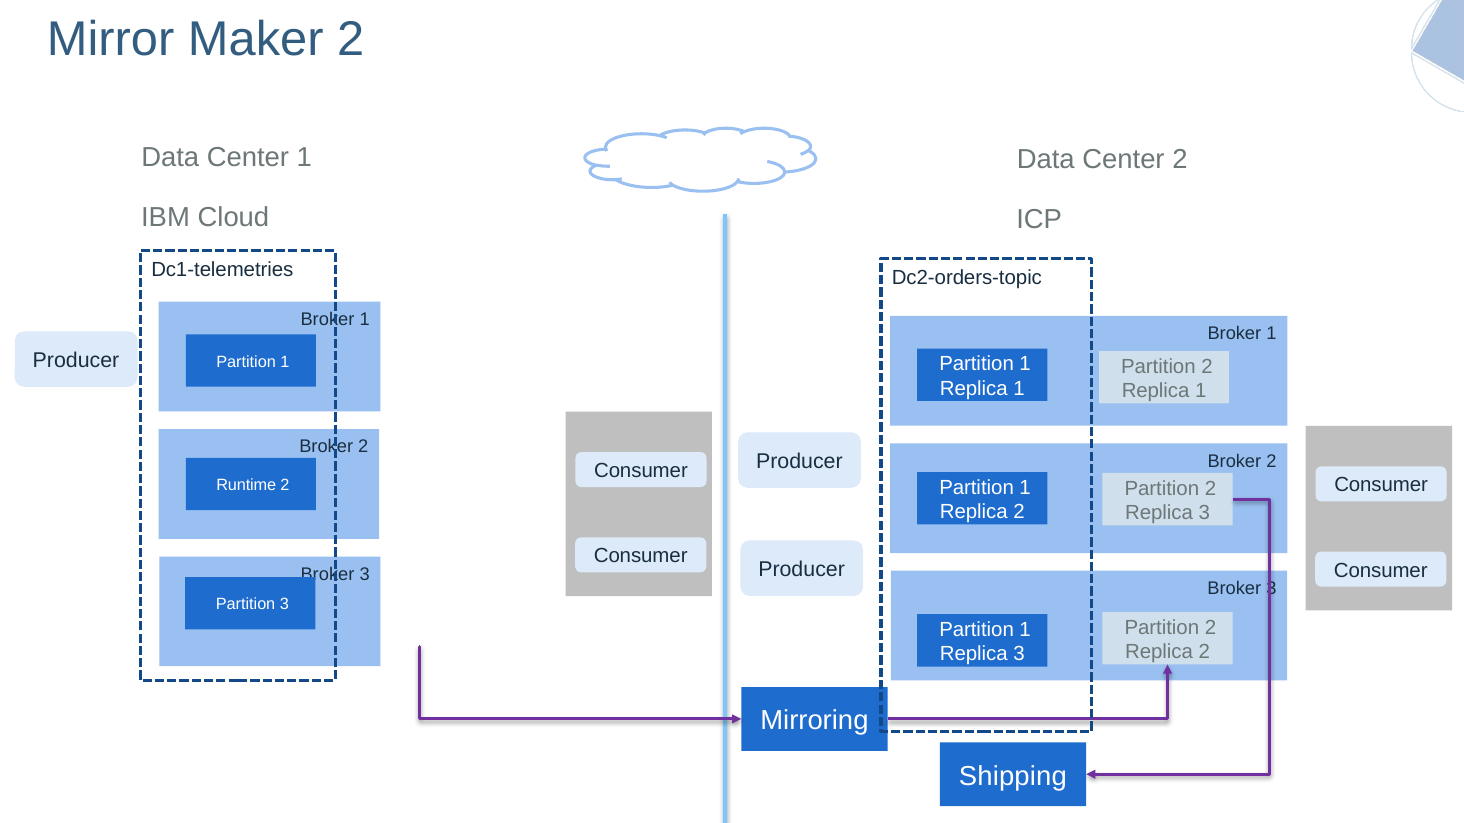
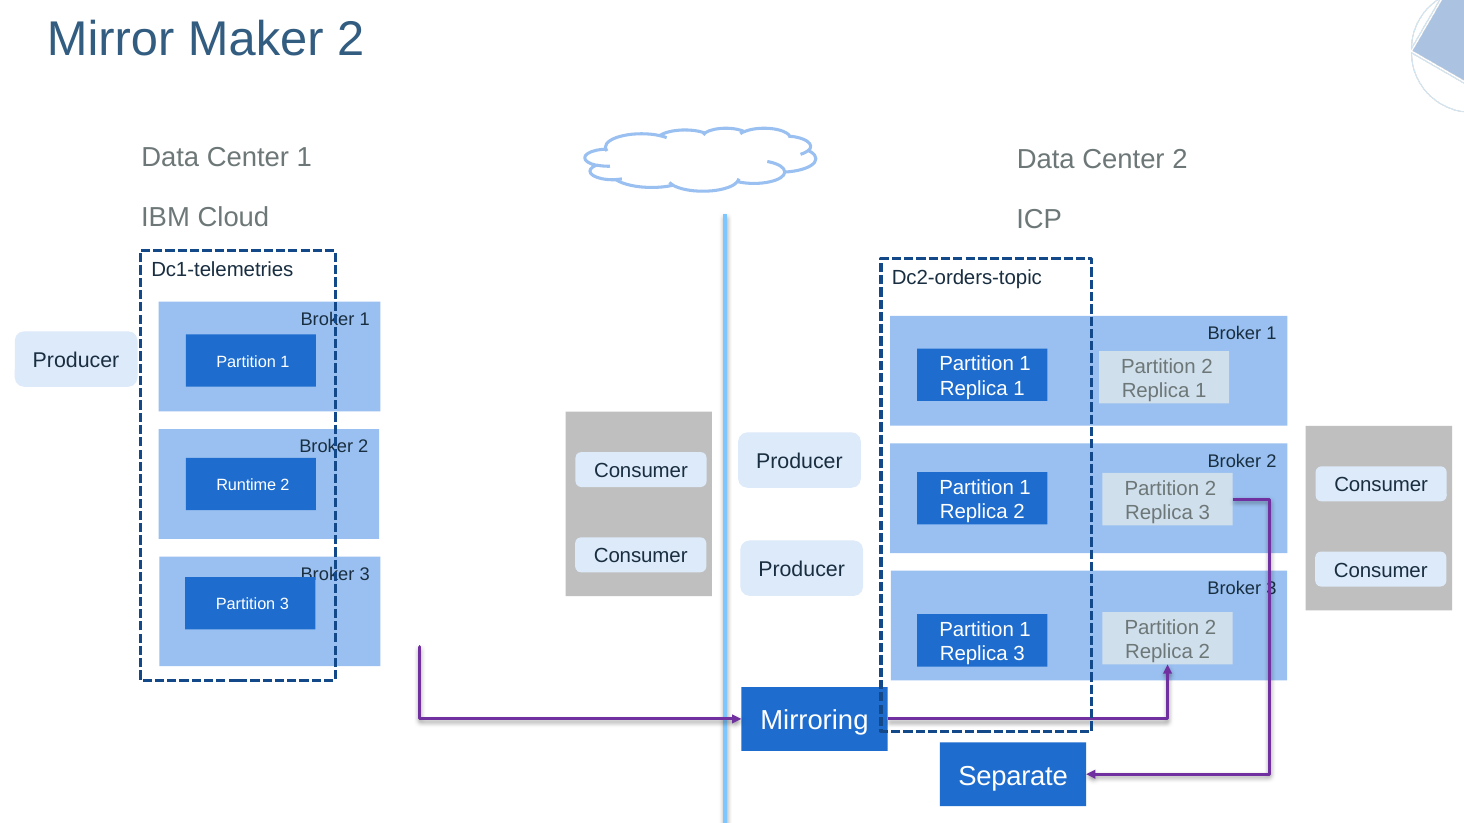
Shipping: Shipping -> Separate
